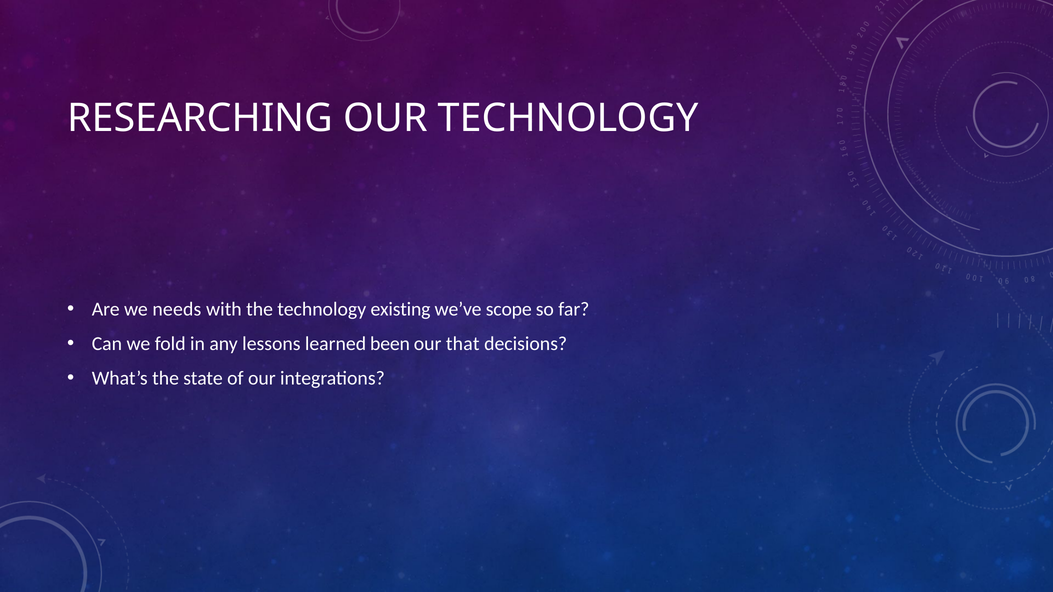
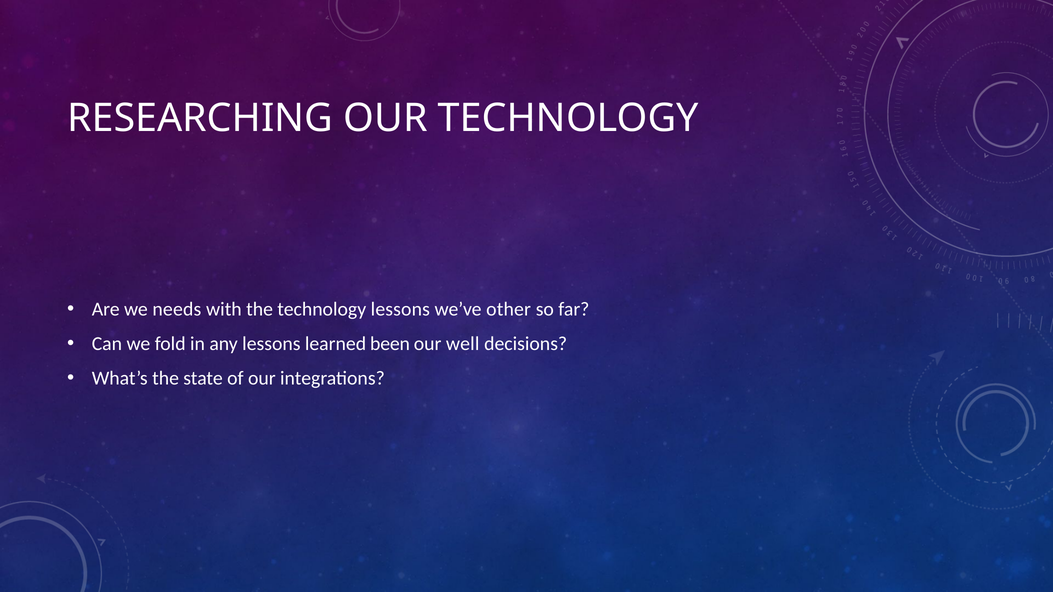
technology existing: existing -> lessons
scope: scope -> other
that: that -> well
